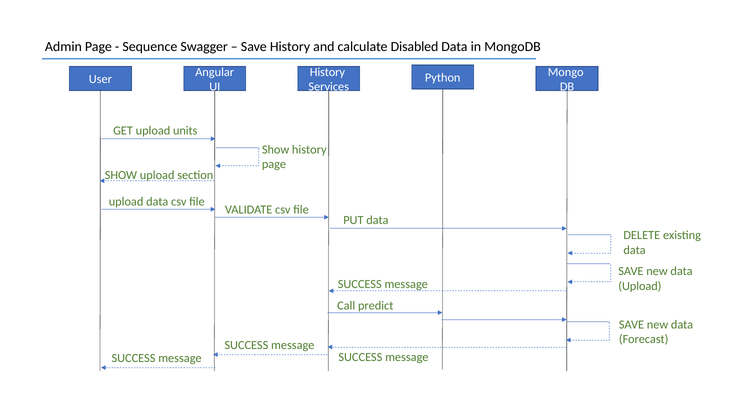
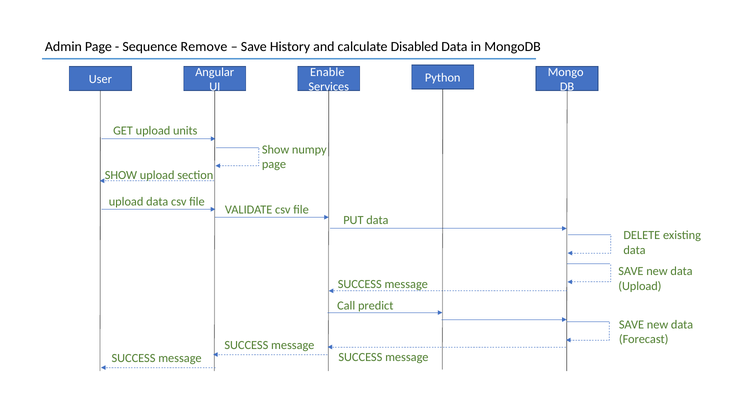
Swagger: Swagger -> Remove
History at (327, 72): History -> Enable
Show history: history -> numpy
